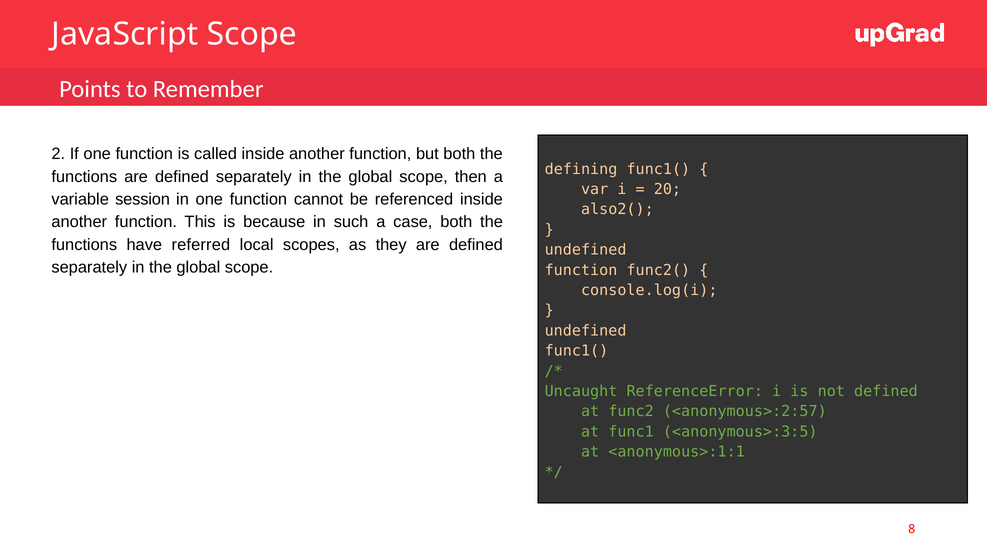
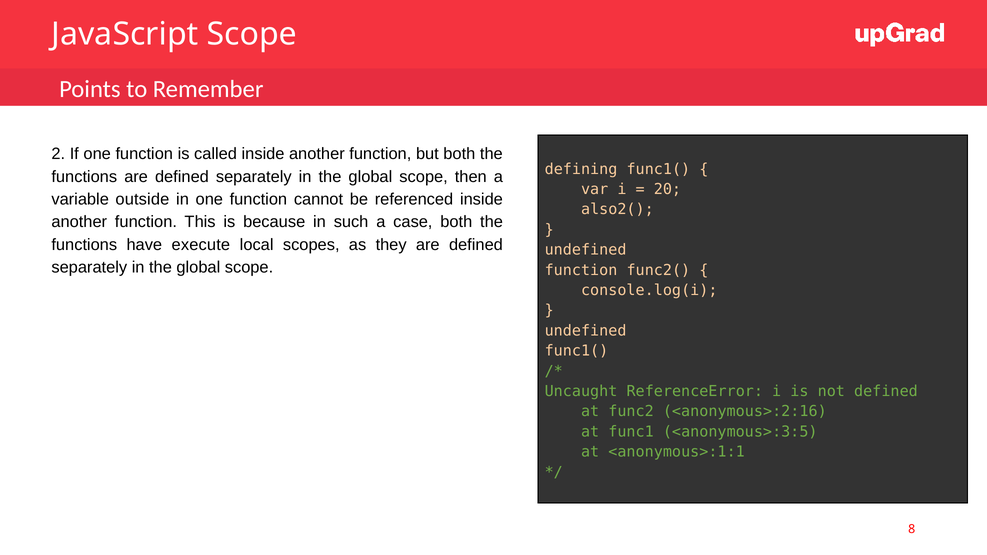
session: session -> outside
referred: referred -> execute
<anonymous>:2:57: <anonymous>:2:57 -> <anonymous>:2:16
